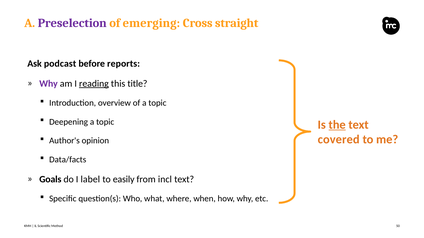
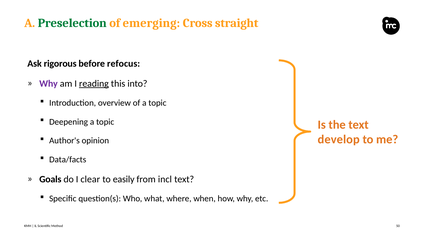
Preselection colour: purple -> green
podcast: podcast -> rigorous
reports: reports -> refocus
title: title -> into
the underline: present -> none
covered: covered -> develop
label: label -> clear
